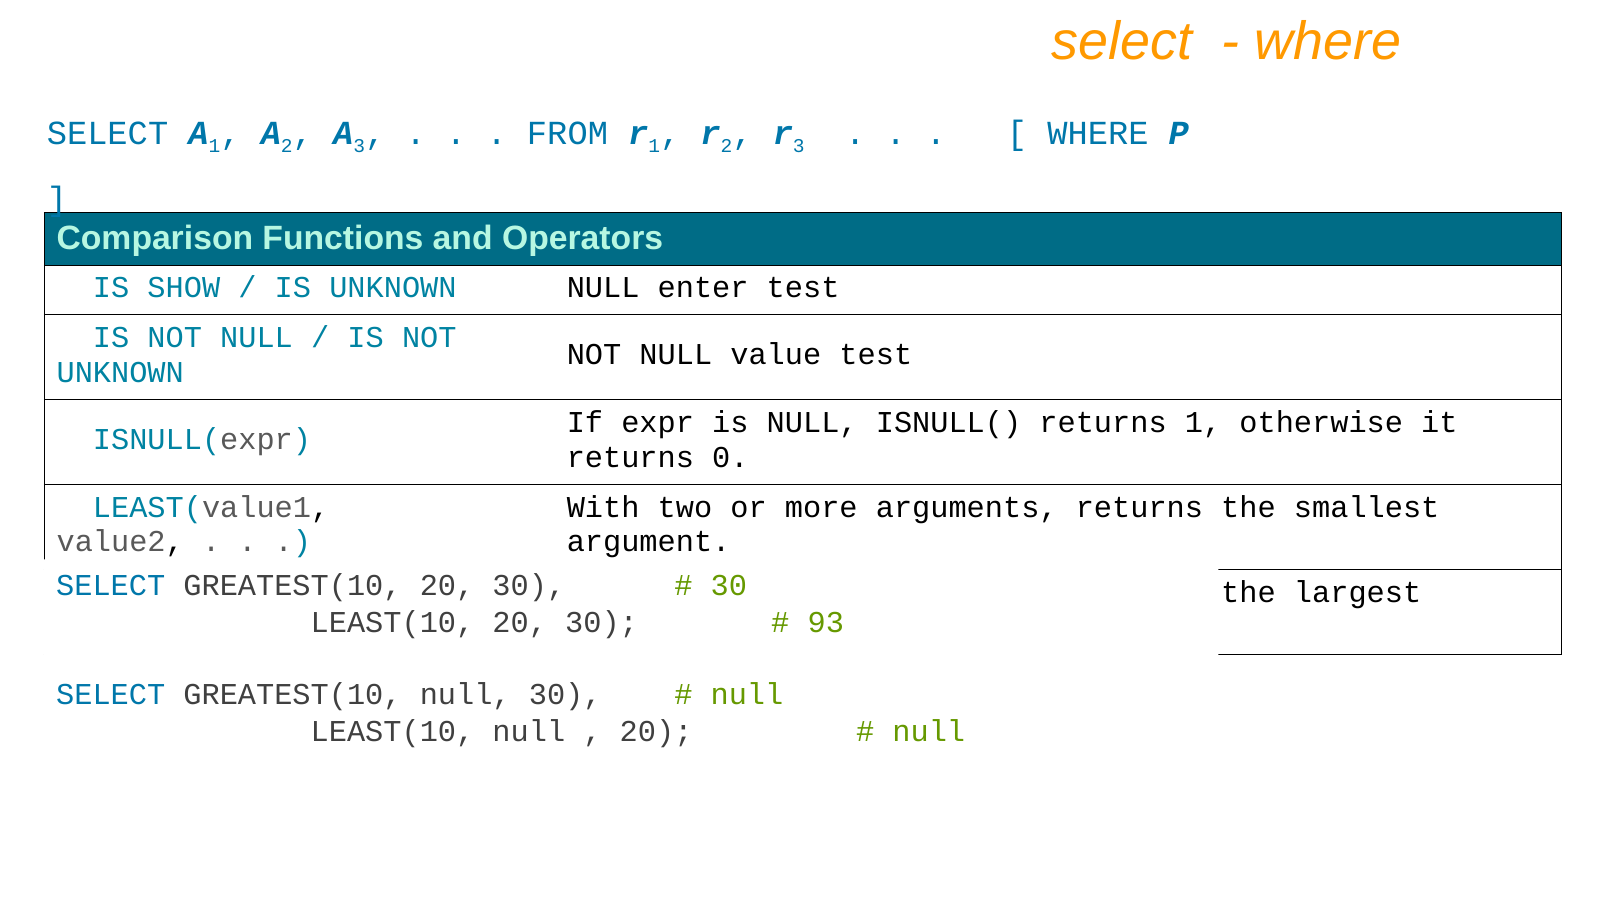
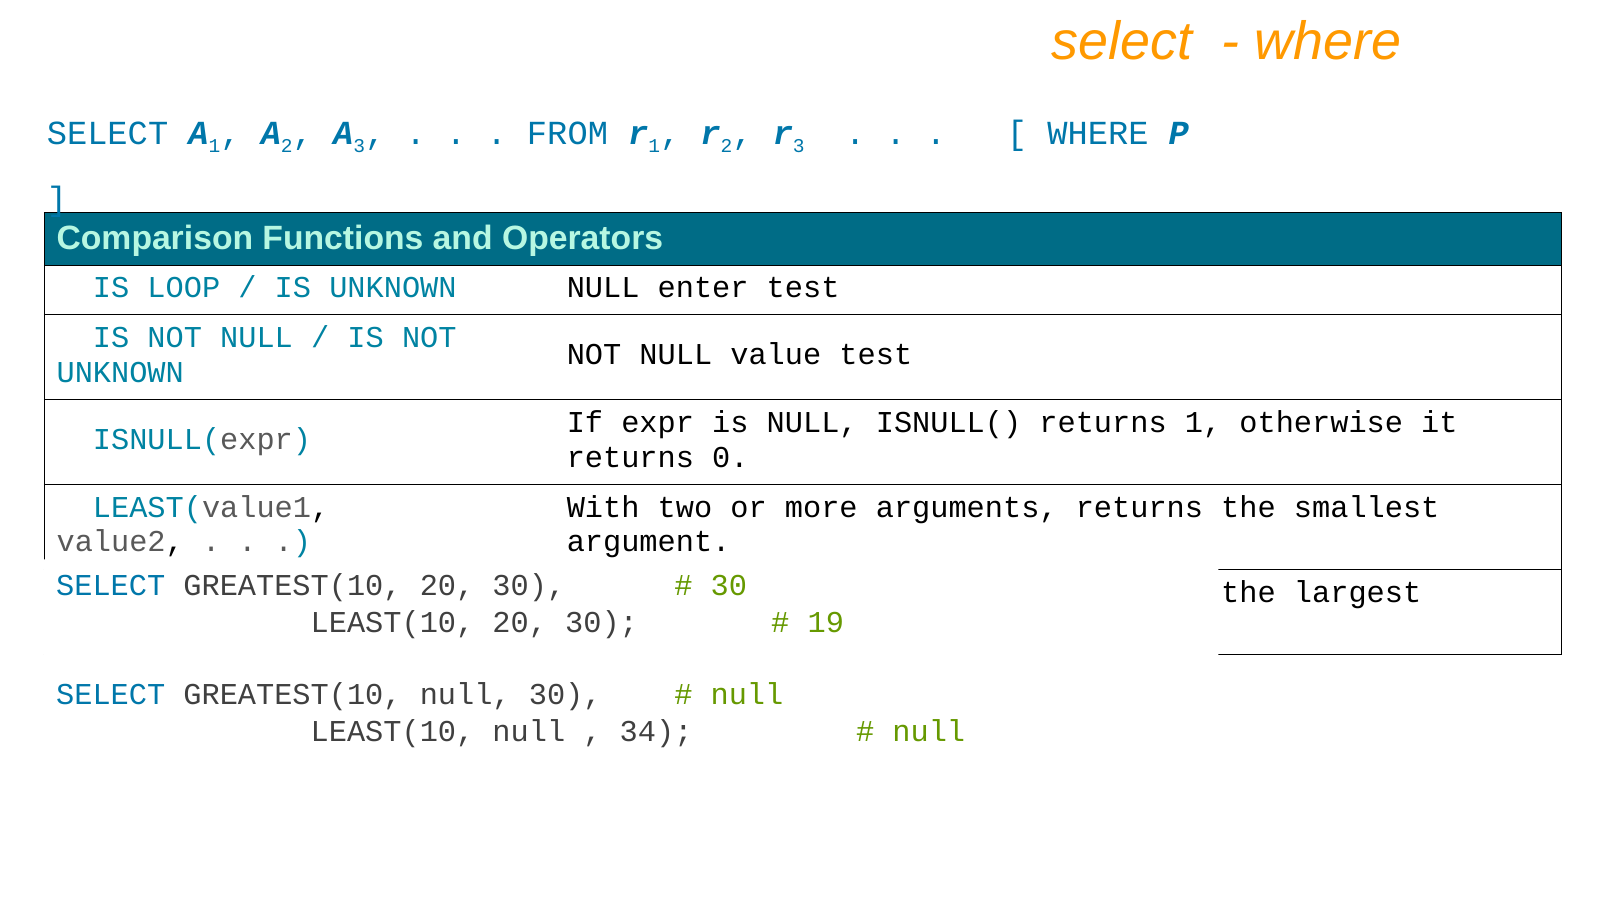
SHOW: SHOW -> LOOP
93: 93 -> 19
20 at (656, 731): 20 -> 34
